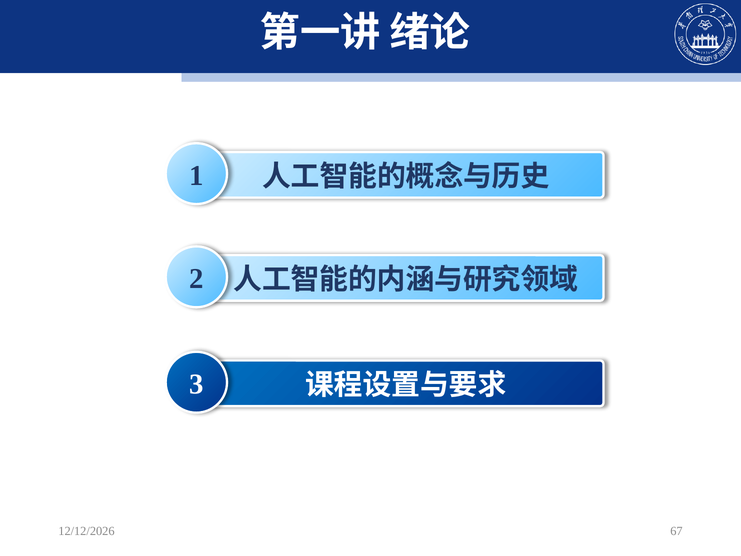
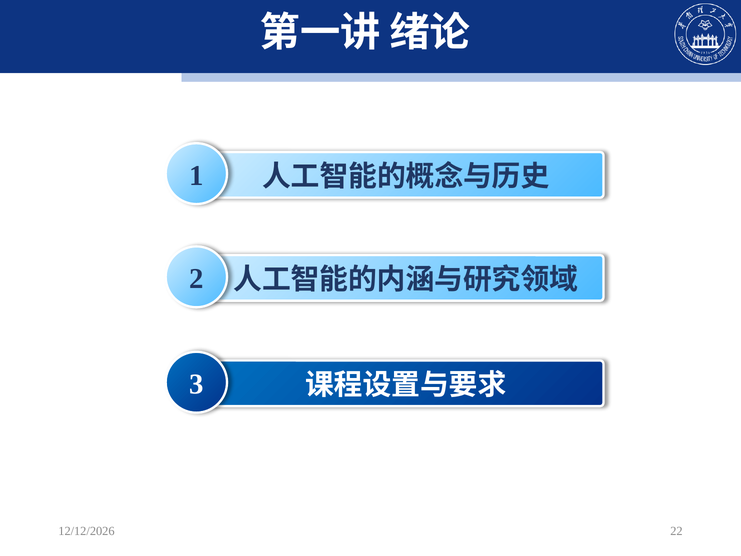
67: 67 -> 22
